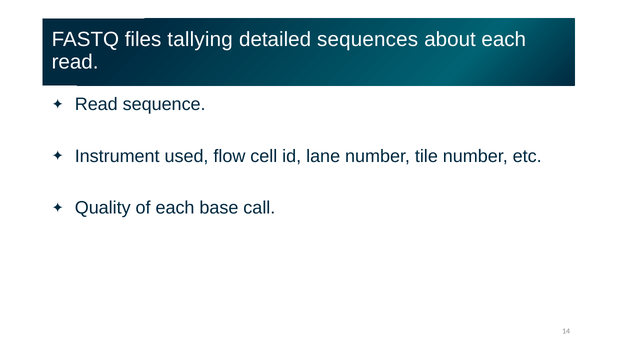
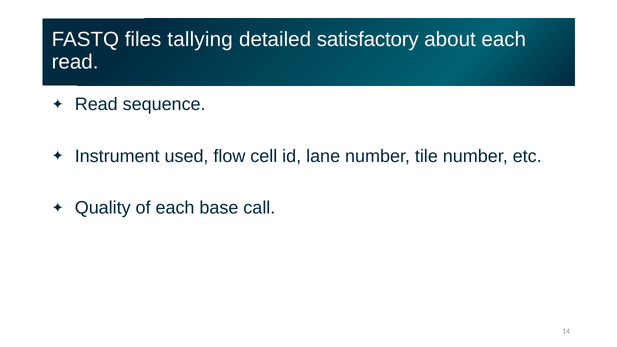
sequences: sequences -> satisfactory
